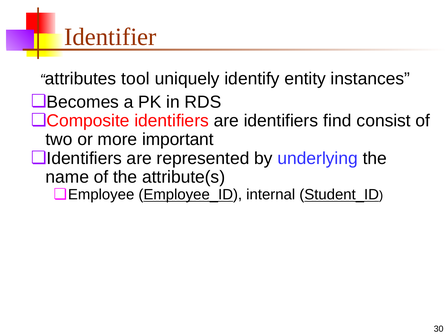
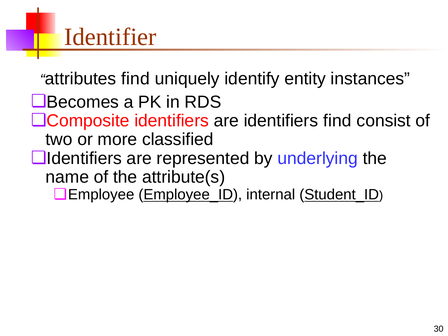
attributes tool: tool -> find
important: important -> classified
